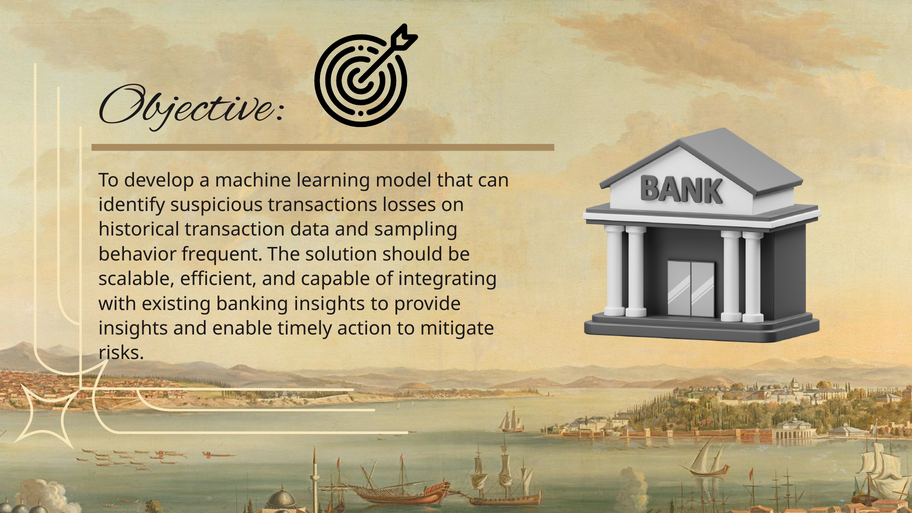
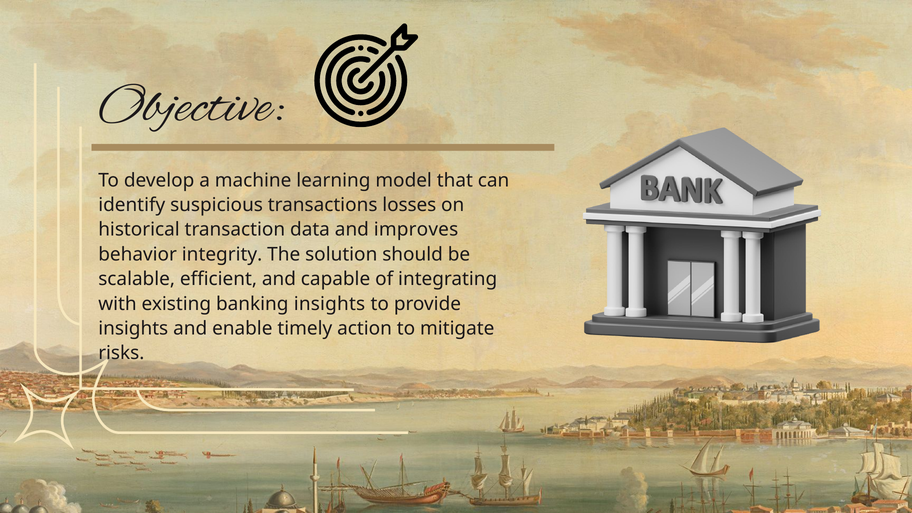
sampling: sampling -> improves
frequent: frequent -> integrity
